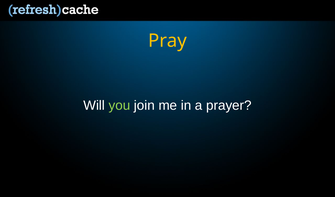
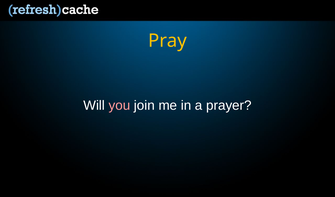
you colour: light green -> pink
